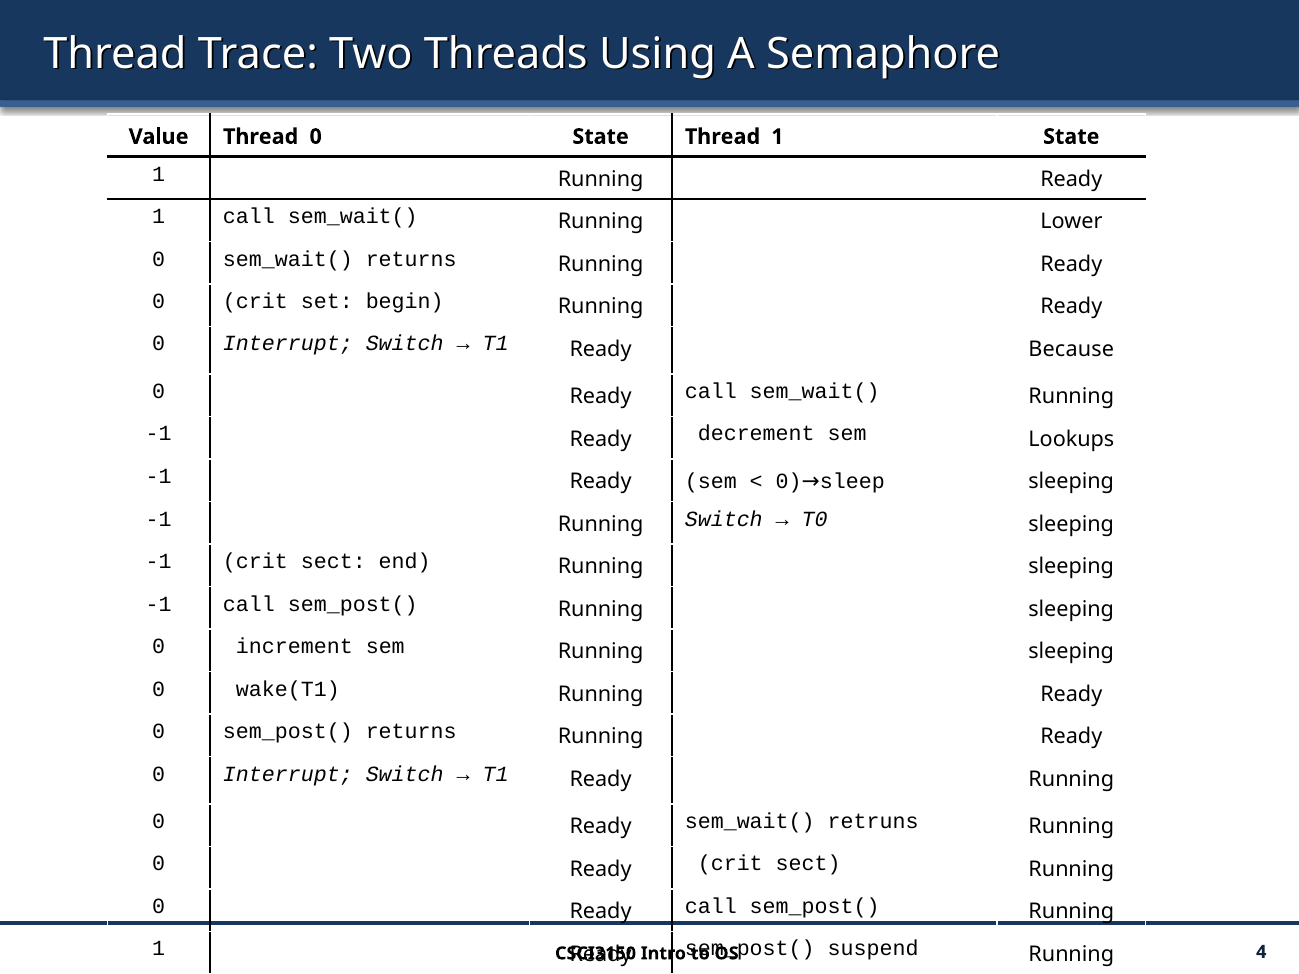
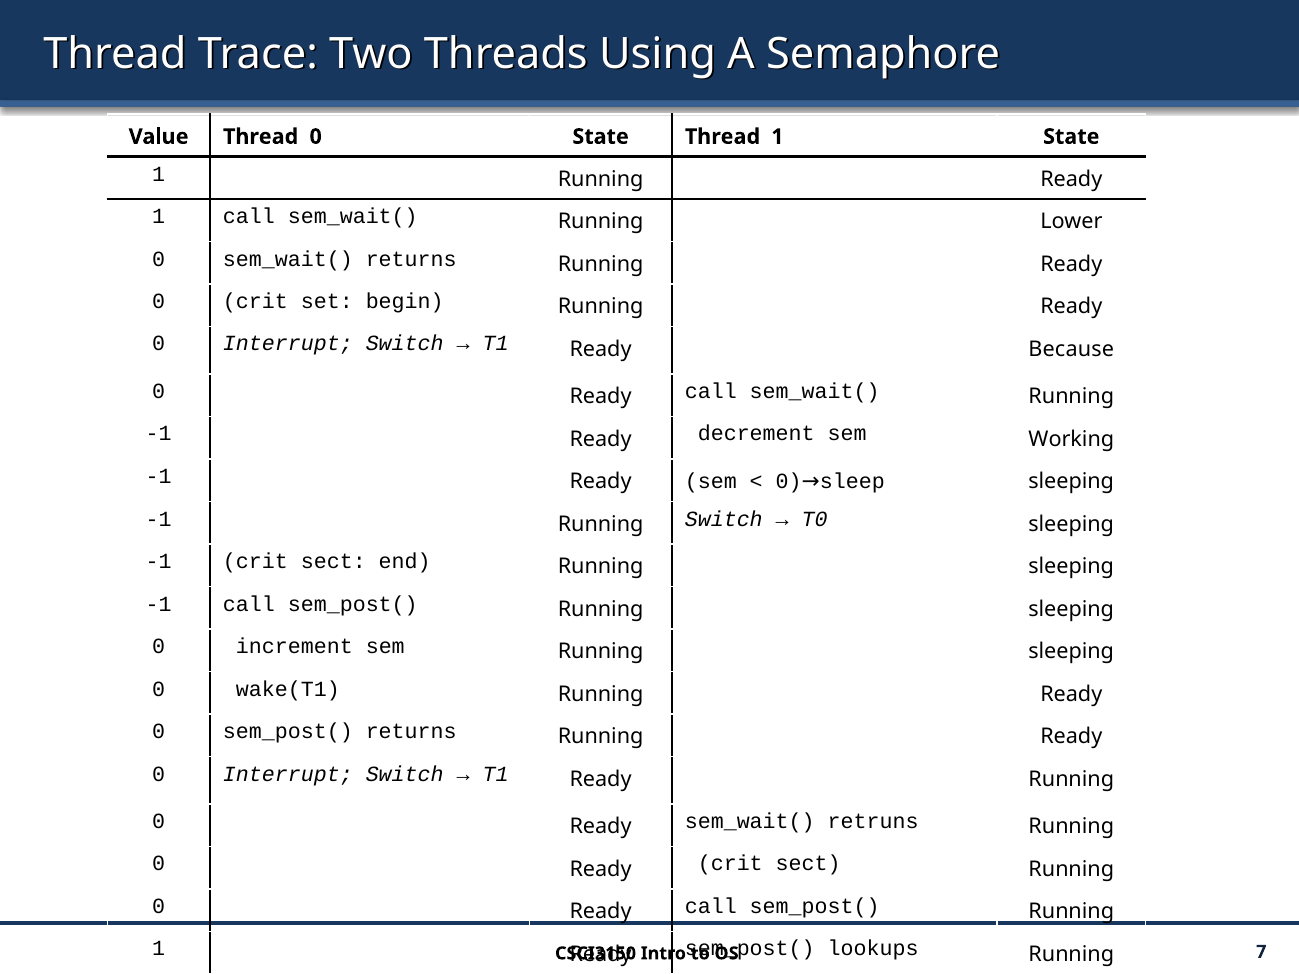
Lookups: Lookups -> Working
suspend: suspend -> lookups
4: 4 -> 7
